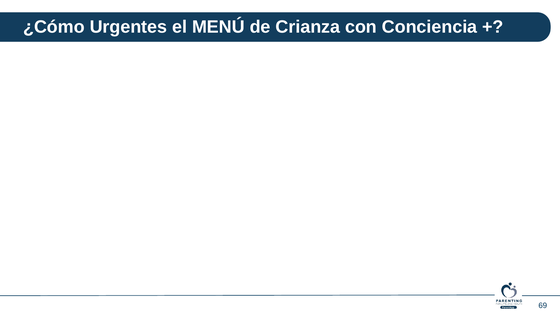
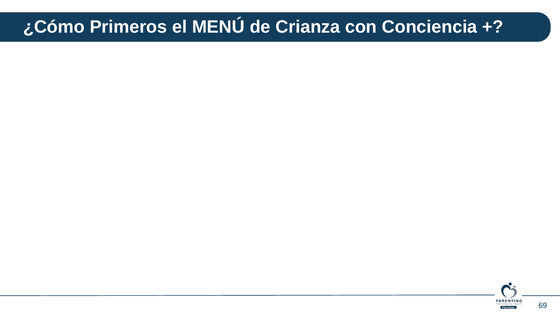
Urgentes: Urgentes -> Primeros
